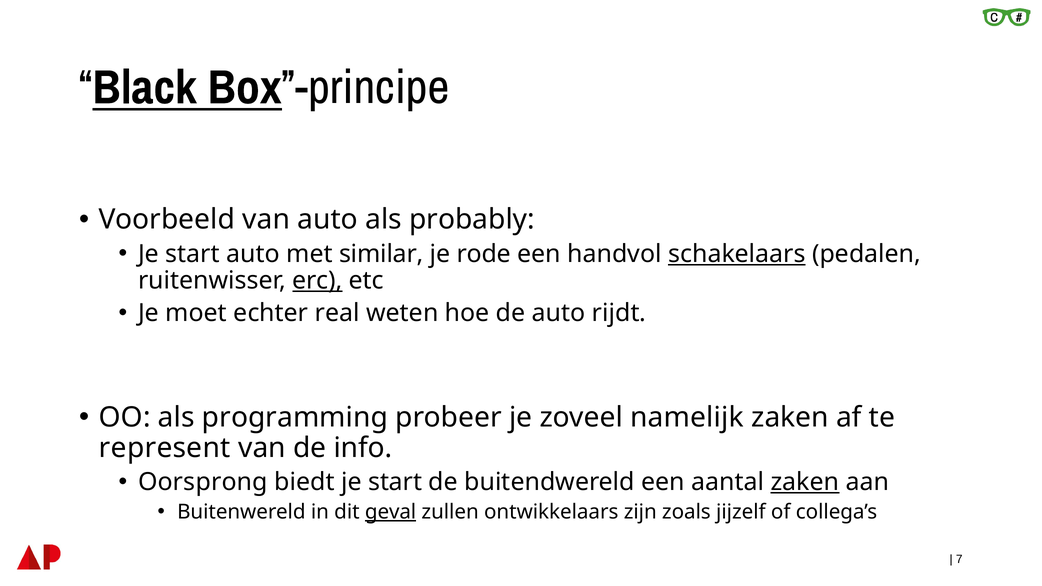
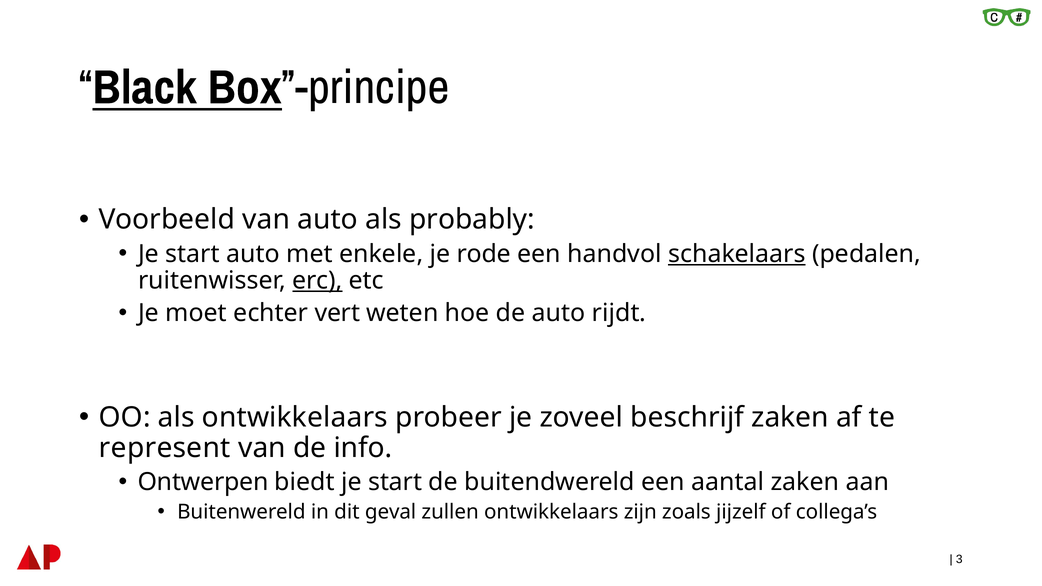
similar: similar -> enkele
real: real -> vert
als programming: programming -> ontwikkelaars
namelijk: namelijk -> beschrijf
Oorsprong: Oorsprong -> Ontwerpen
zaken at (805, 482) underline: present -> none
geval underline: present -> none
7: 7 -> 3
